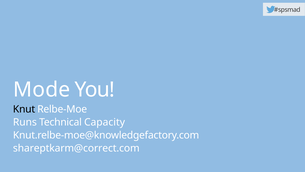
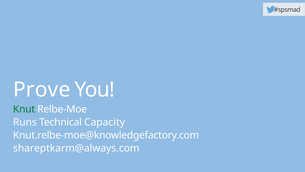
Mode: Mode -> Prove
Knut colour: black -> green
shareptkarm@correct.com: shareptkarm@correct.com -> shareptkarm@always.com
